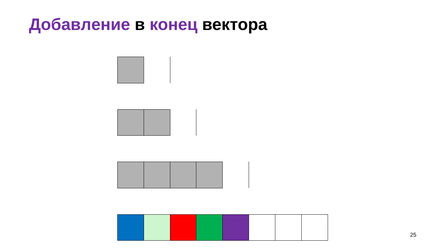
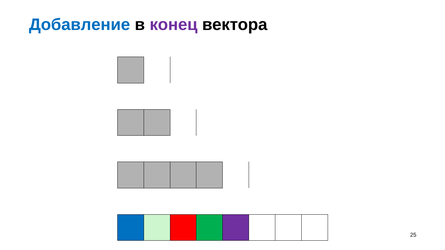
Добавление colour: purple -> blue
